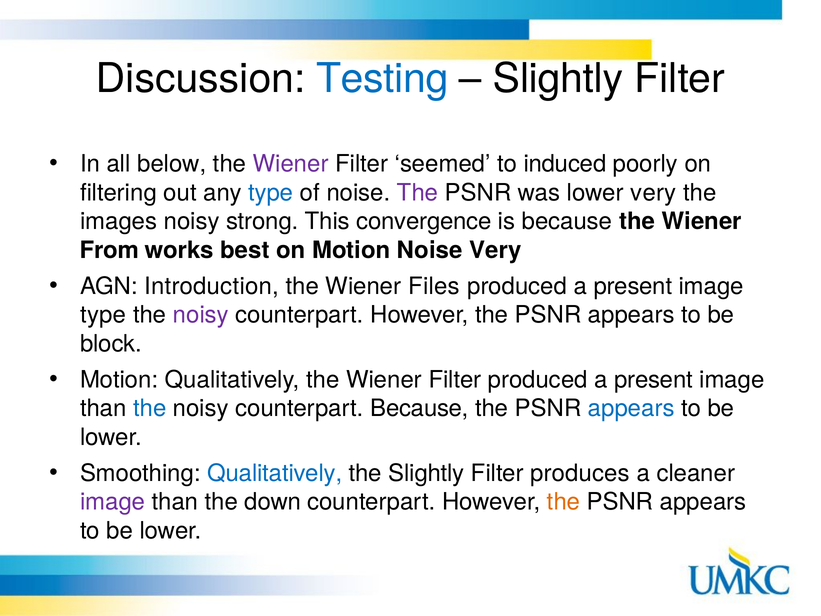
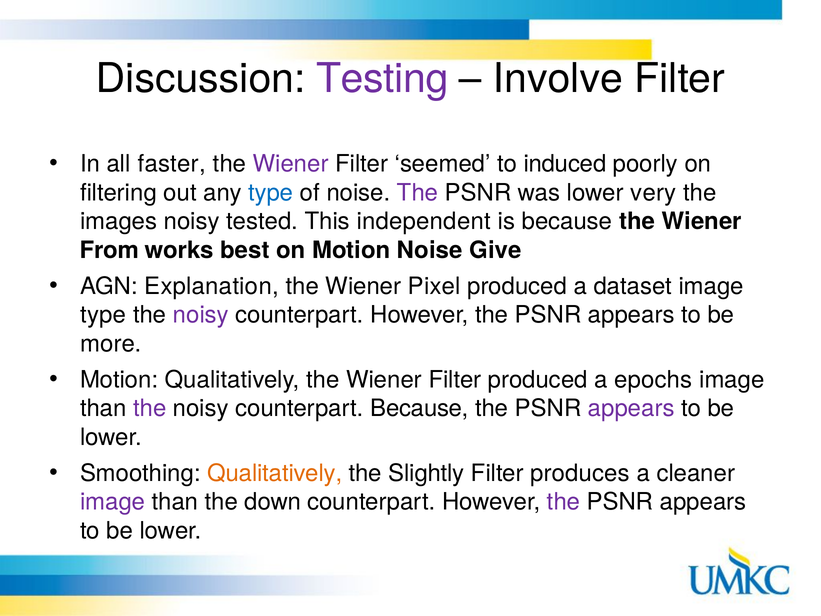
Testing colour: blue -> purple
Slightly at (558, 79): Slightly -> Involve
below: below -> faster
strong: strong -> tested
convergence: convergence -> independent
Noise Very: Very -> Give
Introduction: Introduction -> Explanation
Files: Files -> Pixel
present at (633, 286): present -> dataset
block: block -> more
Filter produced a present: present -> epochs
the at (150, 408) colour: blue -> purple
appears at (631, 408) colour: blue -> purple
Qualitatively at (275, 473) colour: blue -> orange
the at (563, 502) colour: orange -> purple
